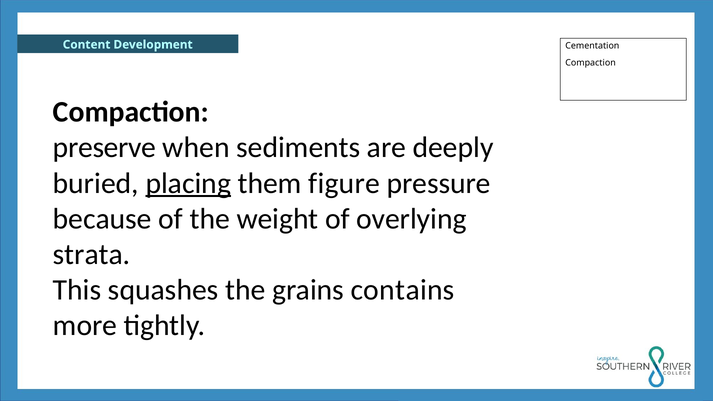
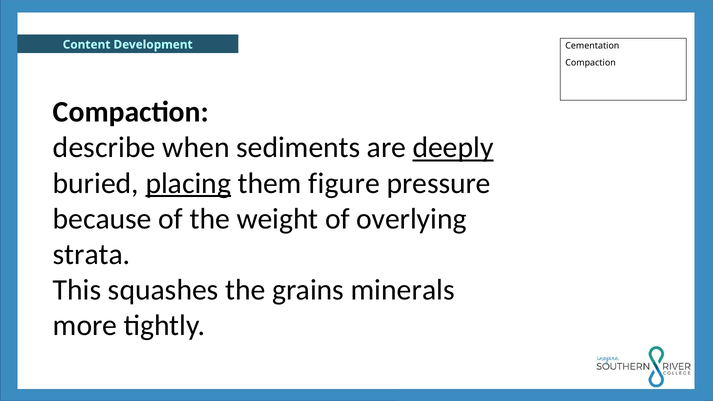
preserve: preserve -> describe
deeply underline: none -> present
contains: contains -> minerals
